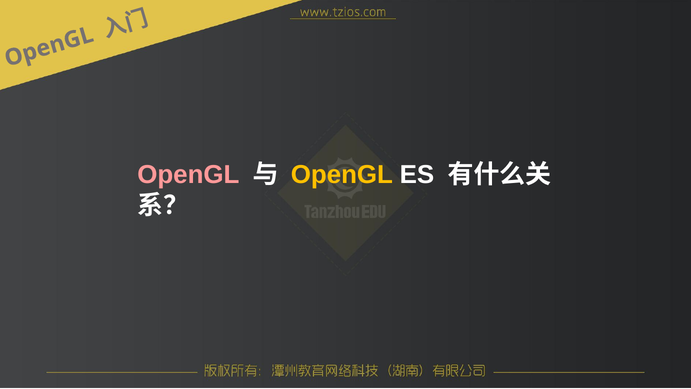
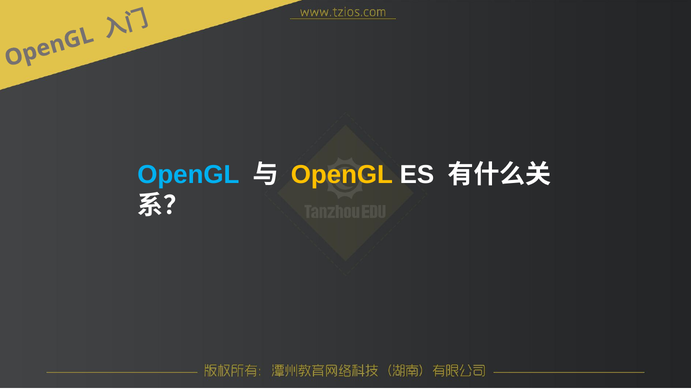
OpenGL at (188, 174) colour: pink -> light blue
